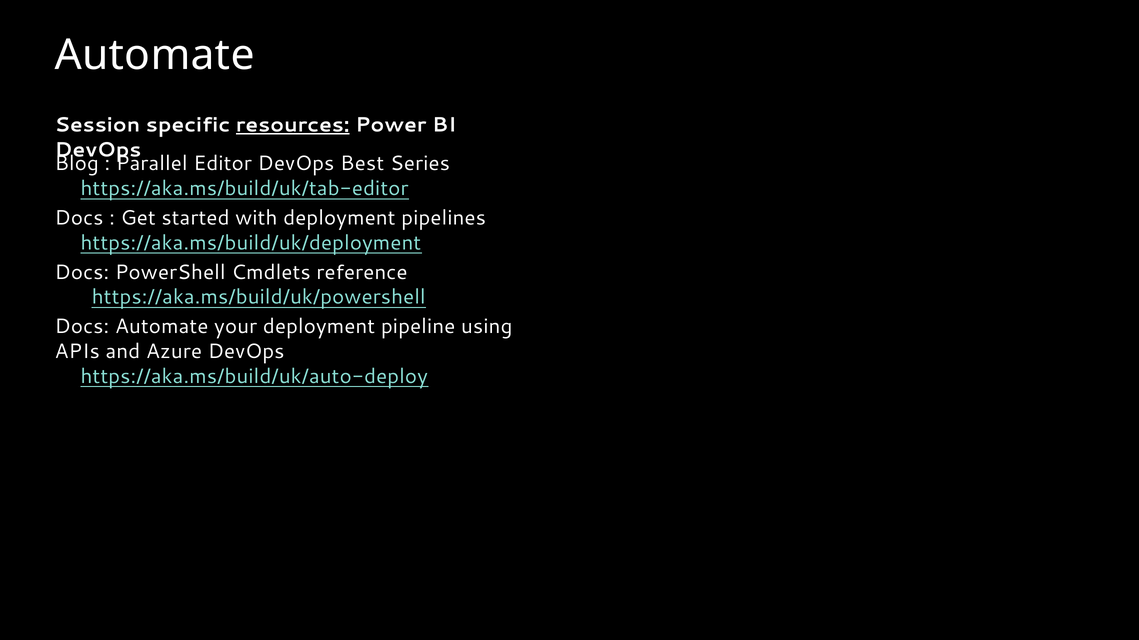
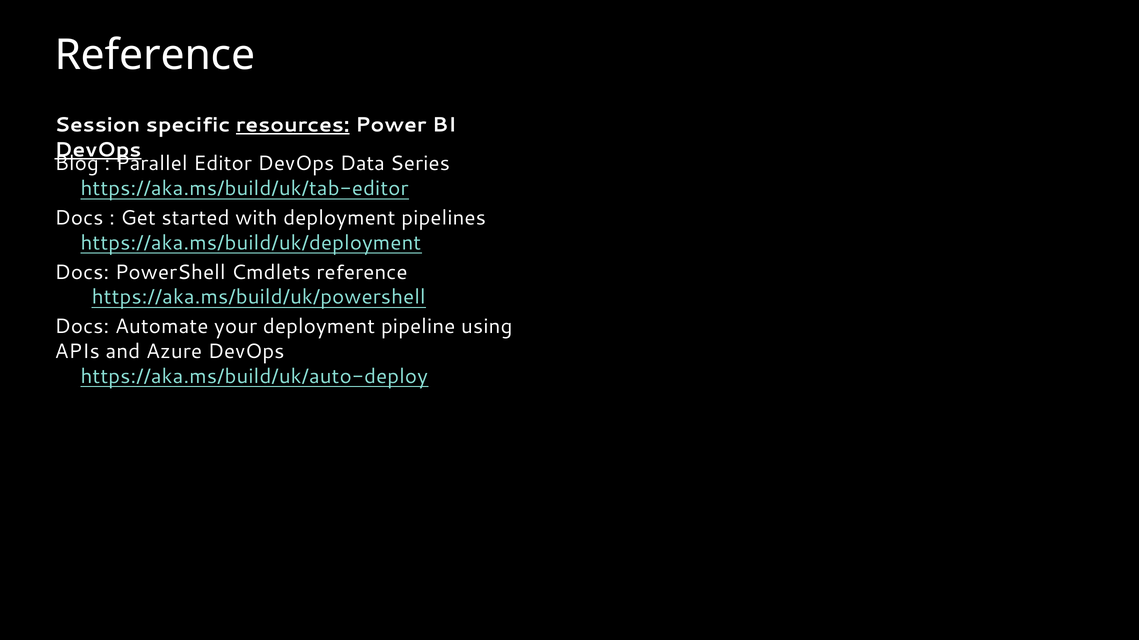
Automate at (155, 55): Automate -> Reference
DevOps at (98, 150) underline: none -> present
Best: Best -> Data
